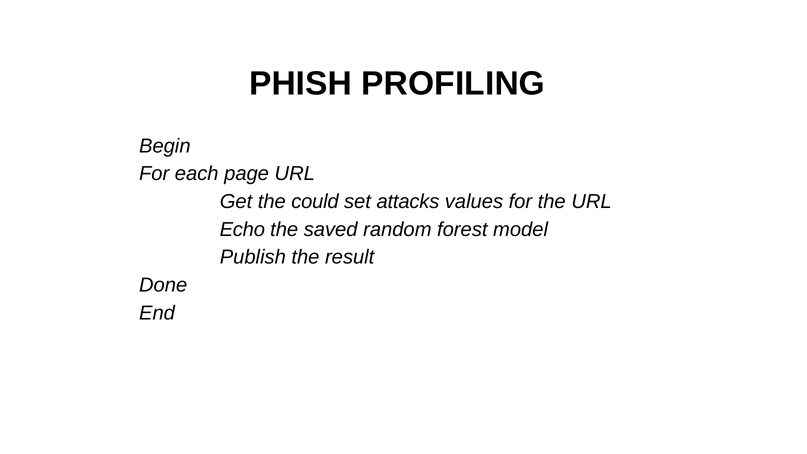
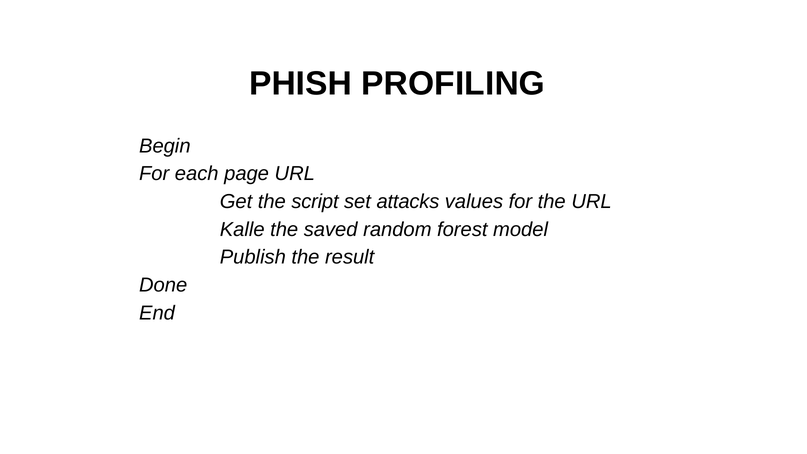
could: could -> script
Echo: Echo -> Kalle
